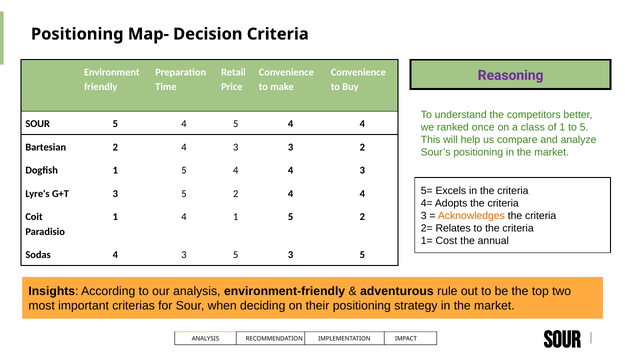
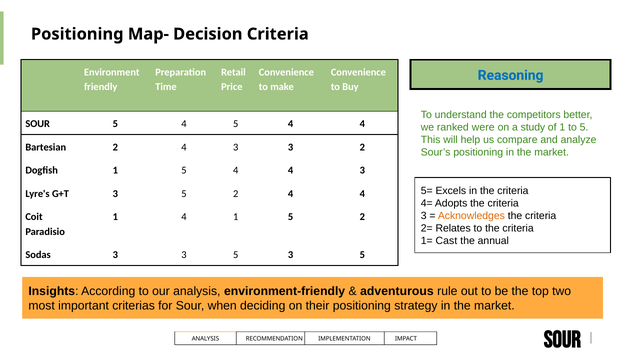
Reasoning colour: purple -> blue
once: once -> were
class: class -> study
Cost: Cost -> Cast
Sodas 4: 4 -> 3
